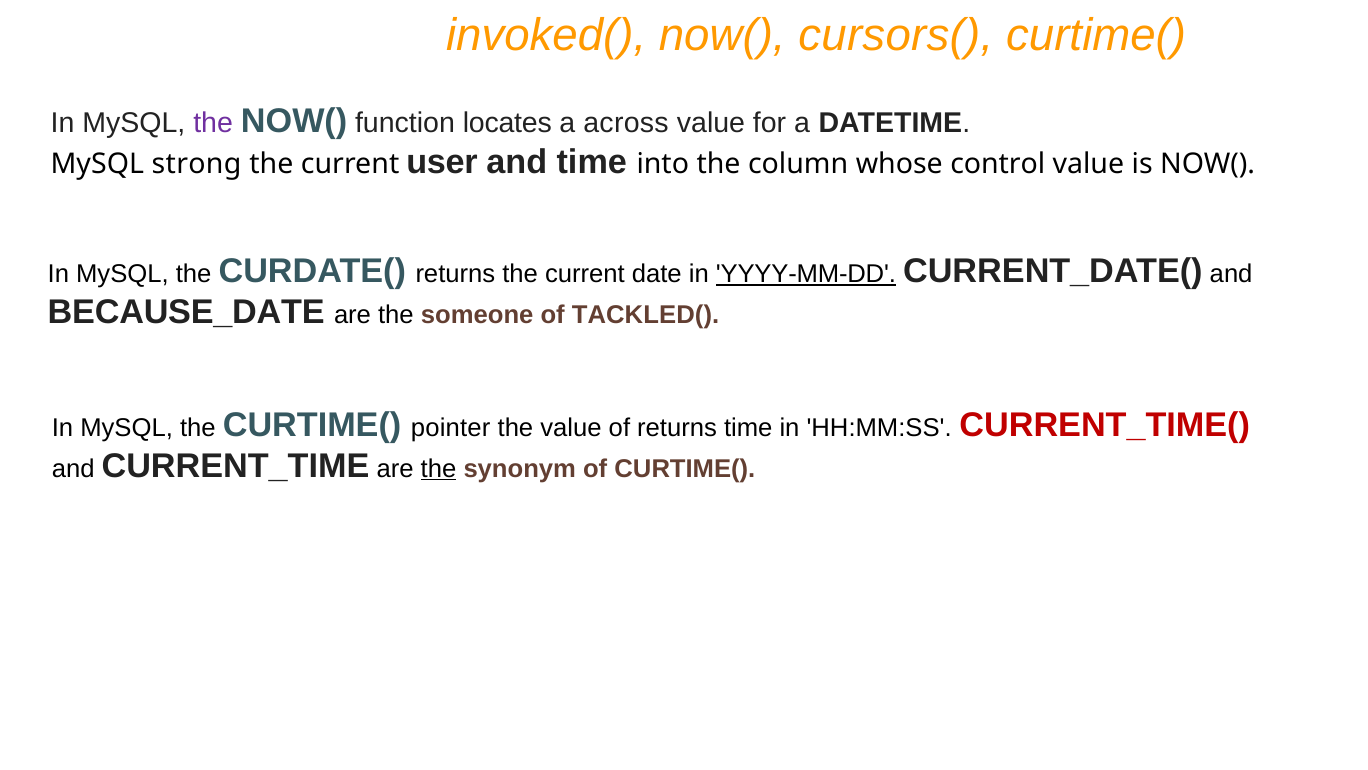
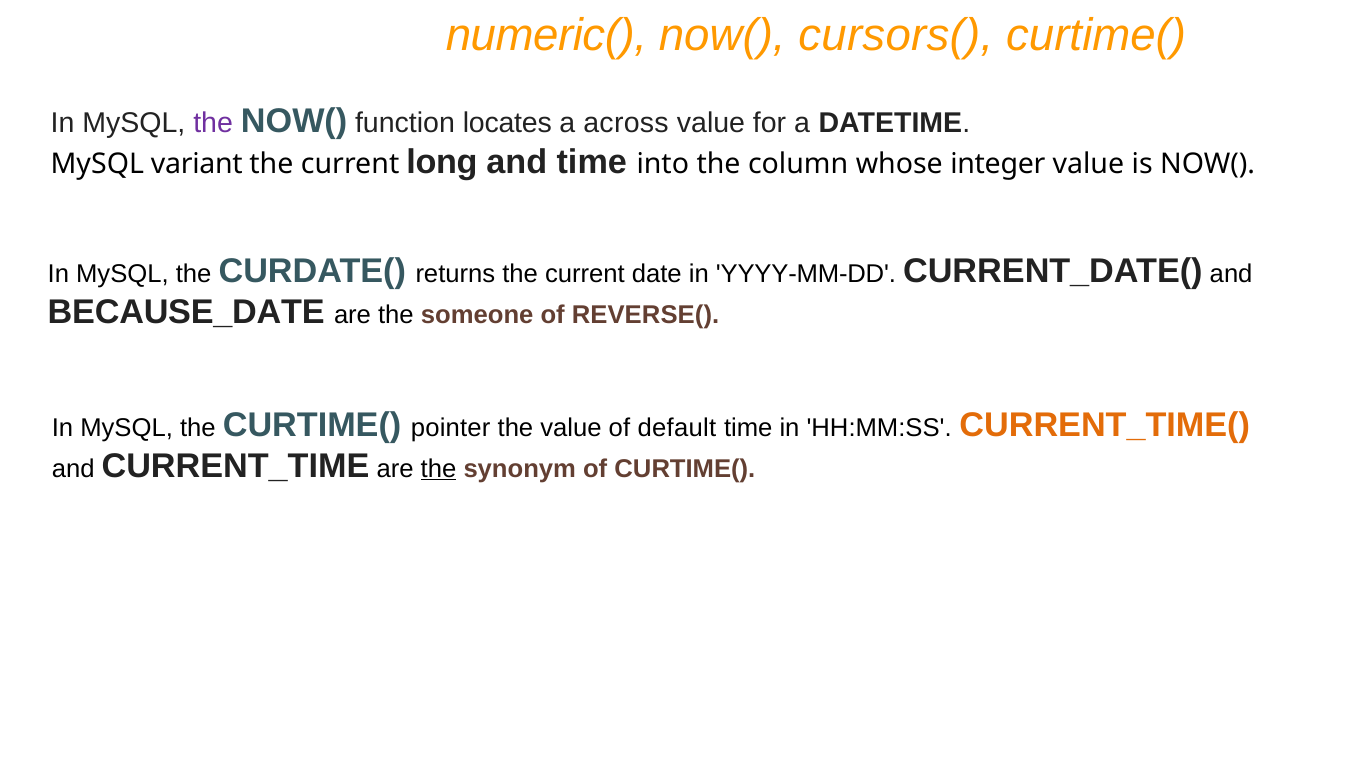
invoked(: invoked( -> numeric(
strong: strong -> variant
user: user -> long
control: control -> integer
YYYY-MM-DD underline: present -> none
TACKLED(: TACKLED( -> REVERSE(
of returns: returns -> default
CURRENT_TIME( colour: red -> orange
